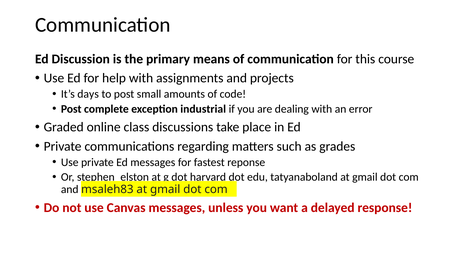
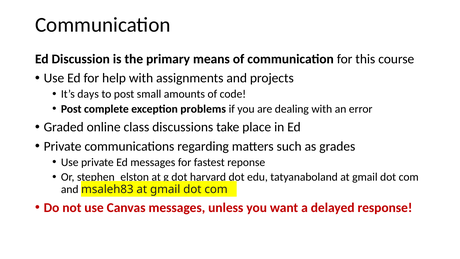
industrial: industrial -> problems
